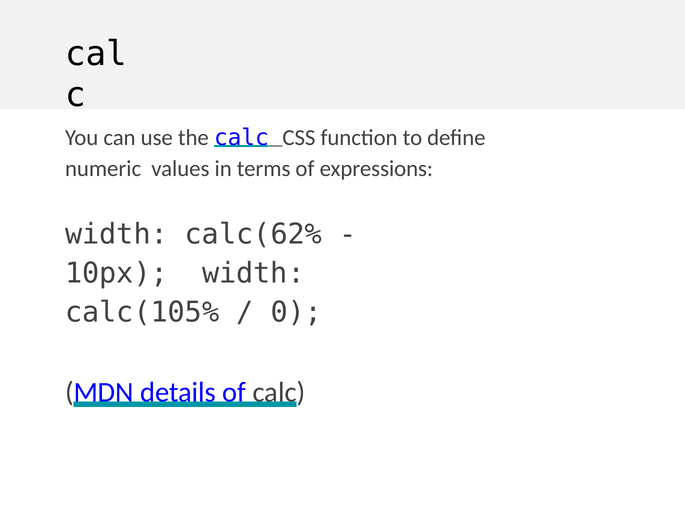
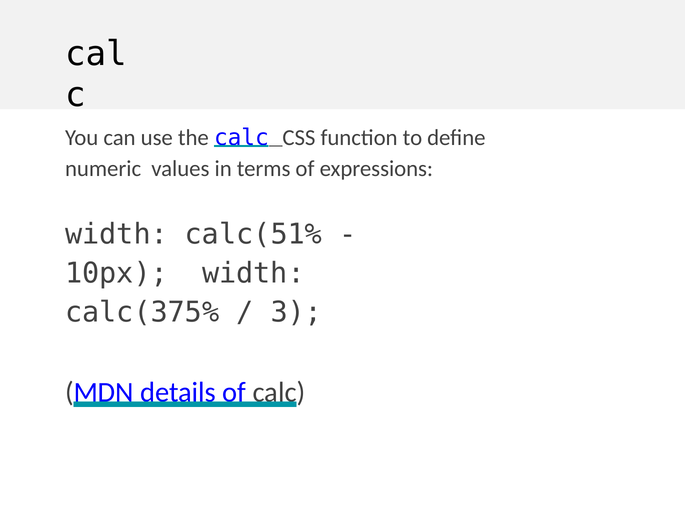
calc(62%: calc(62% -> calc(51%
calc(105%: calc(105% -> calc(375%
0: 0 -> 3
